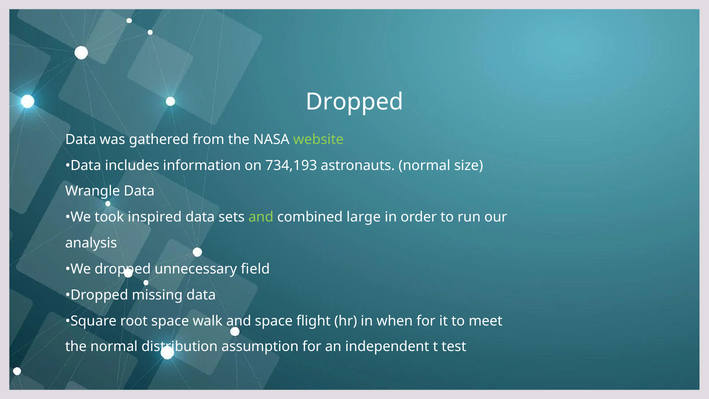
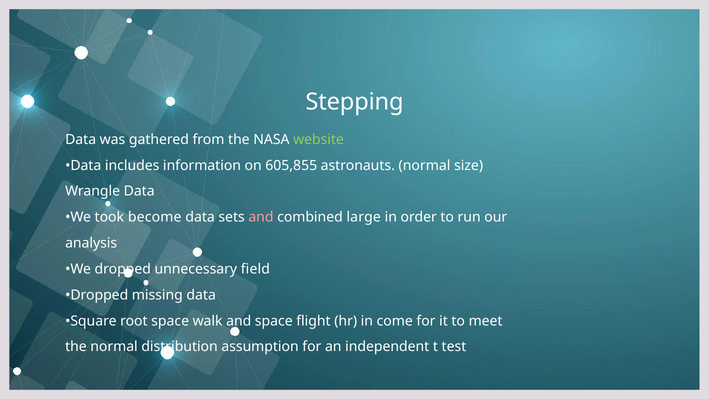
Dropped at (354, 102): Dropped -> Stepping
734,193: 734,193 -> 605,855
inspired: inspired -> become
and at (261, 217) colour: light green -> pink
when: when -> come
